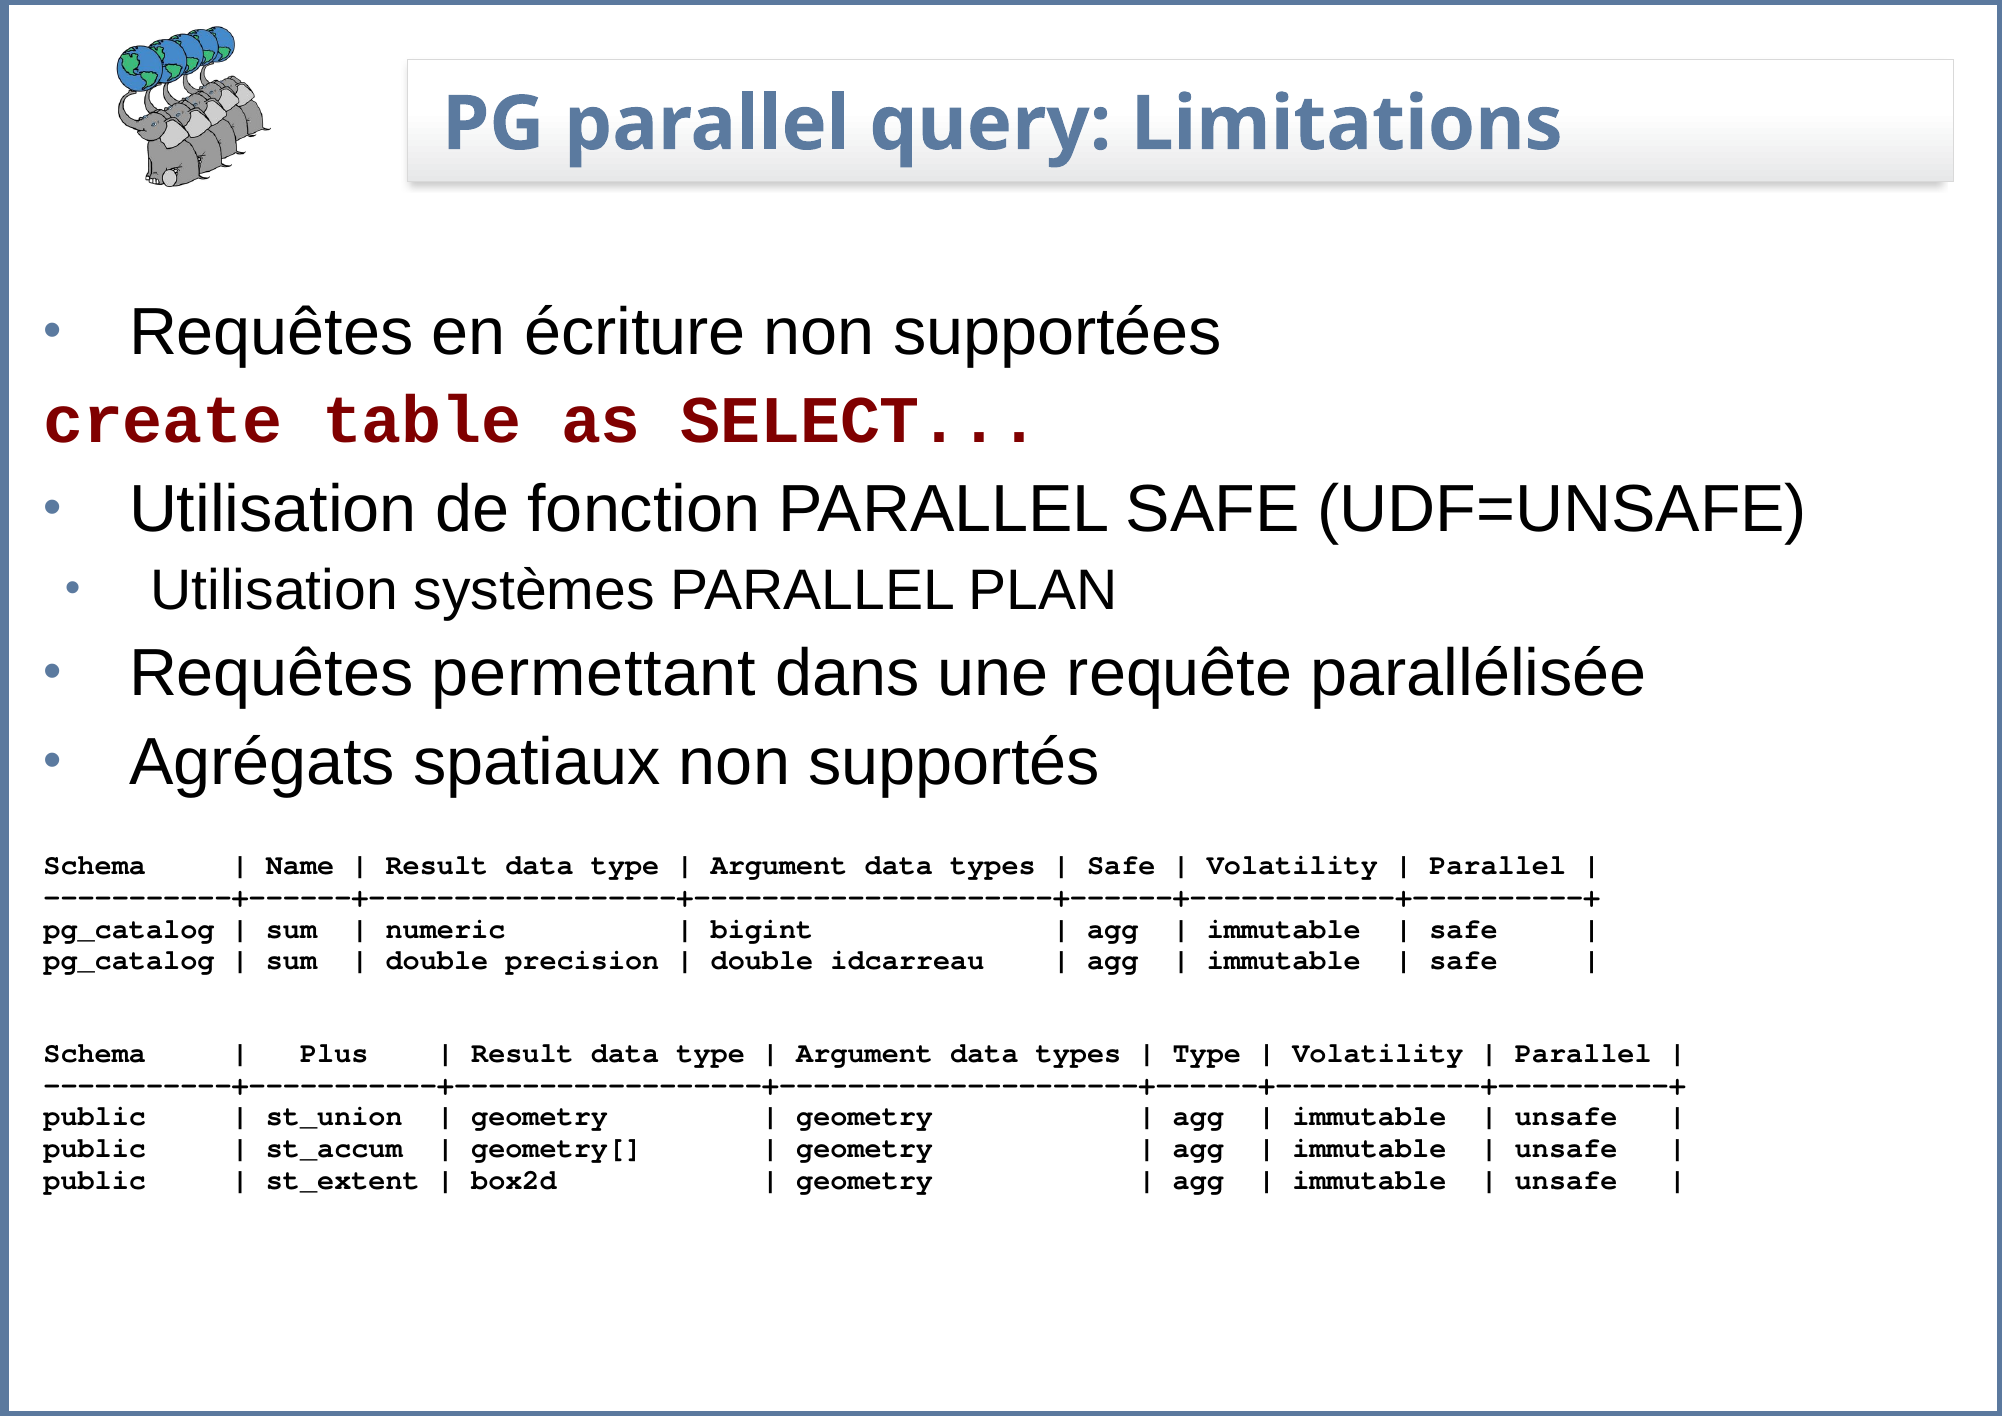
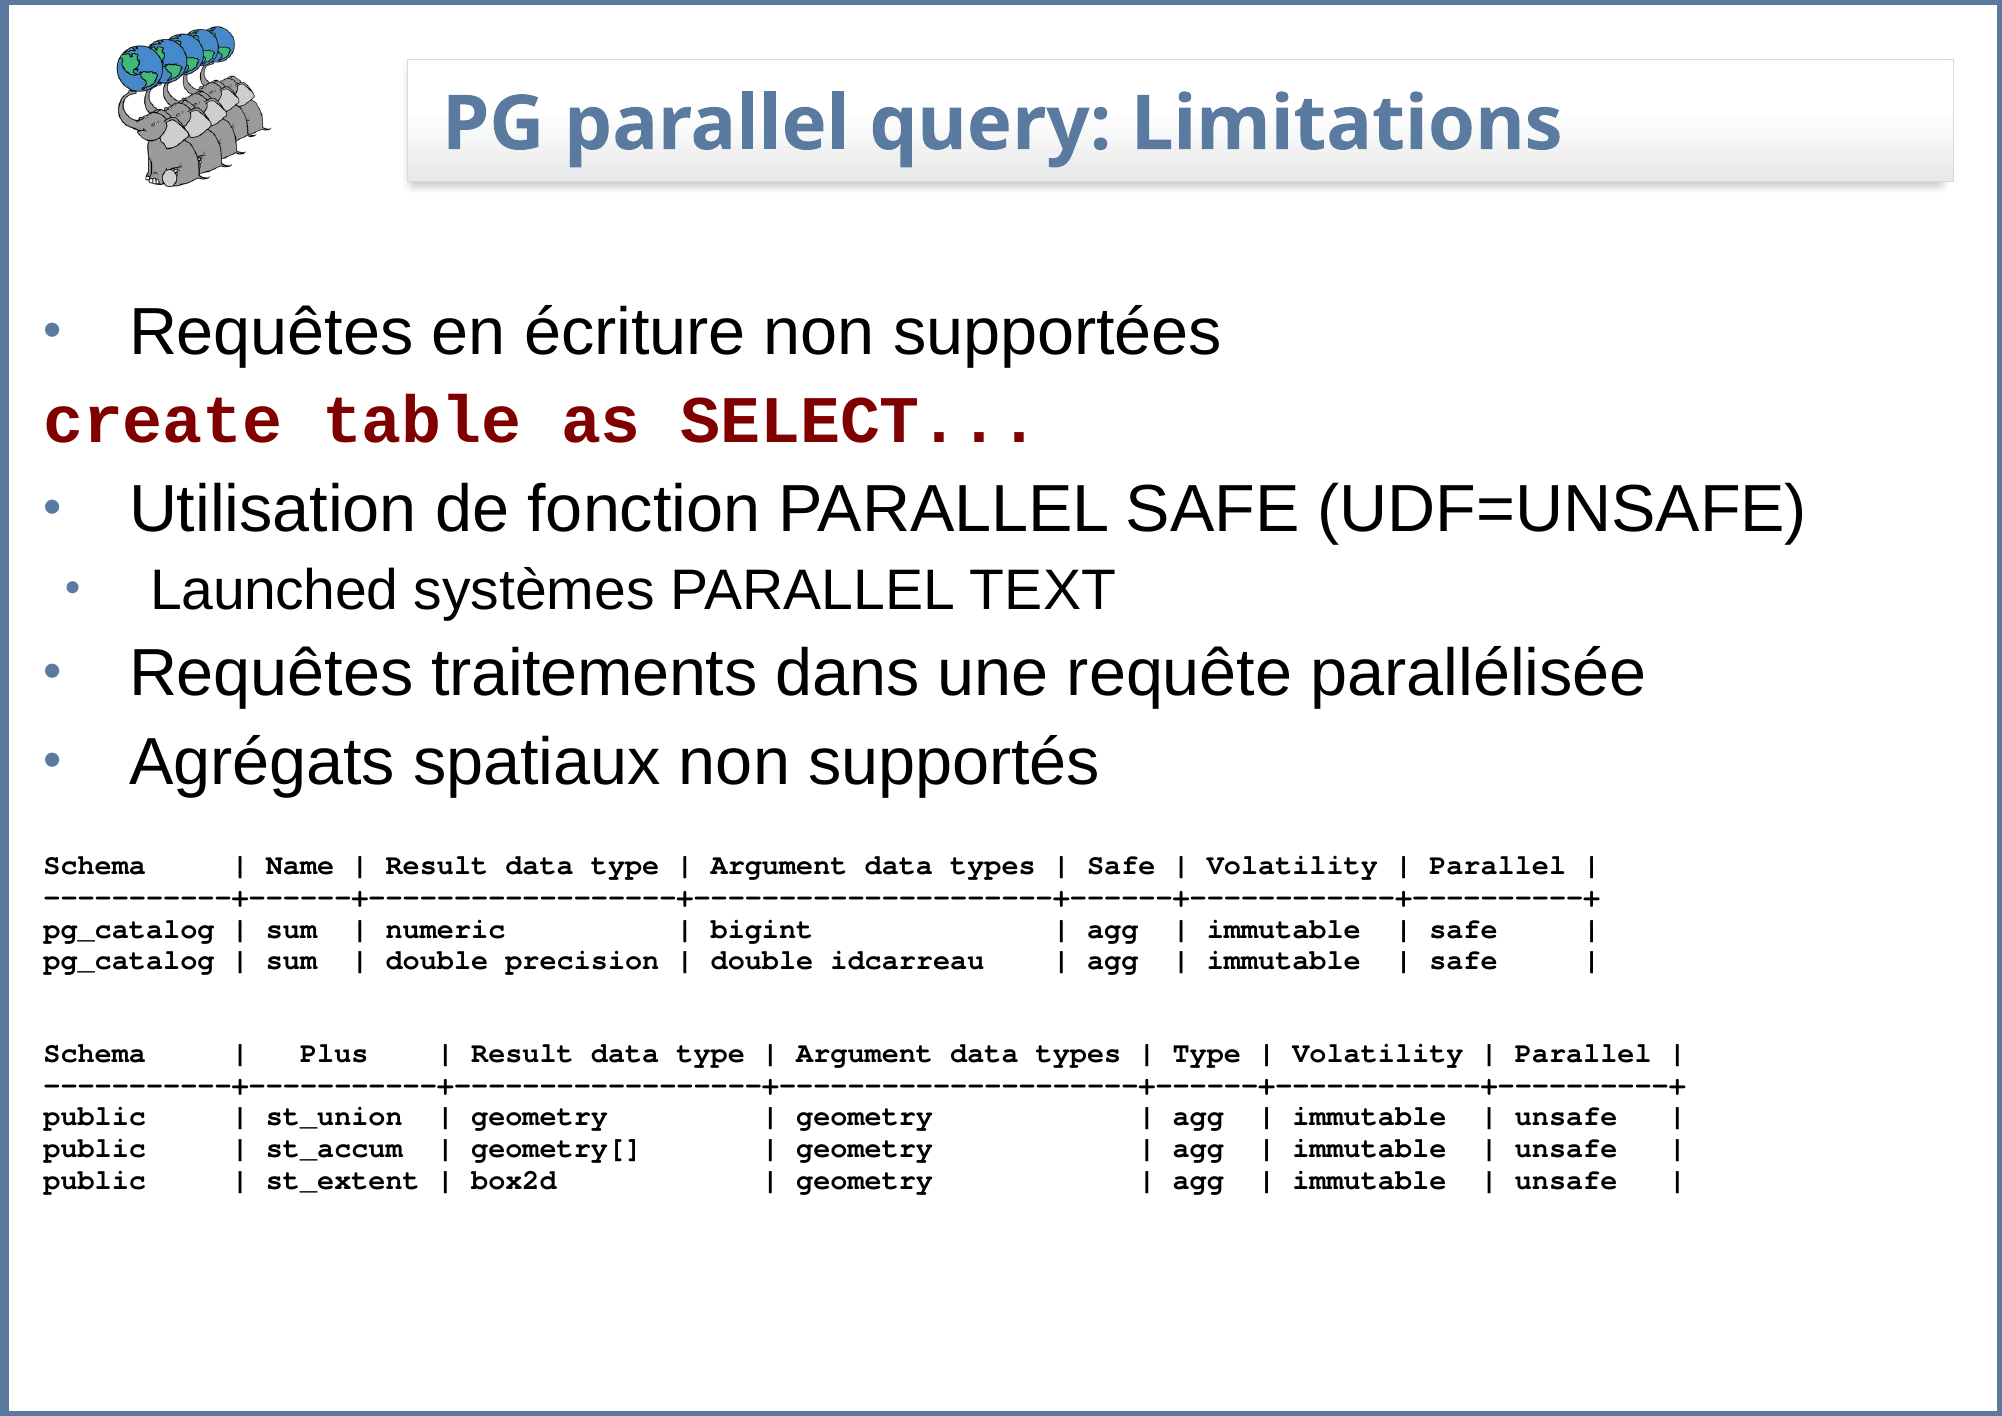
Utilisation at (274, 590): Utilisation -> Launched
PLAN: PLAN -> TEXT
permettant: permettant -> traitements
